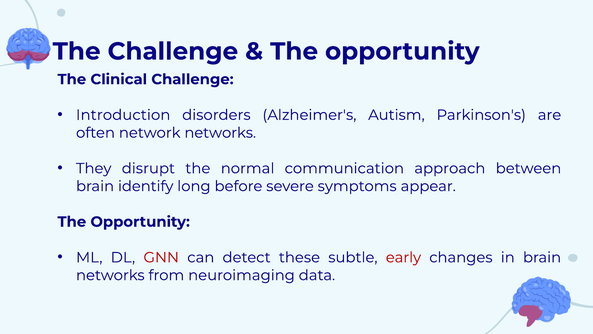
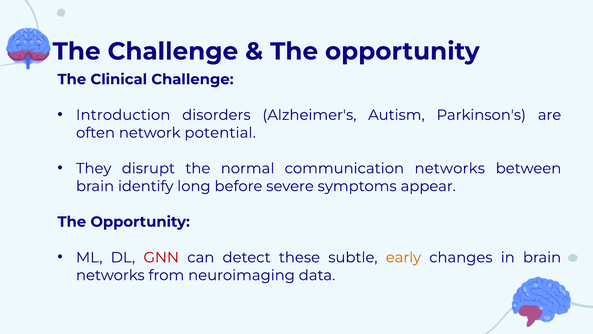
network networks: networks -> potential
communication approach: approach -> networks
early colour: red -> orange
